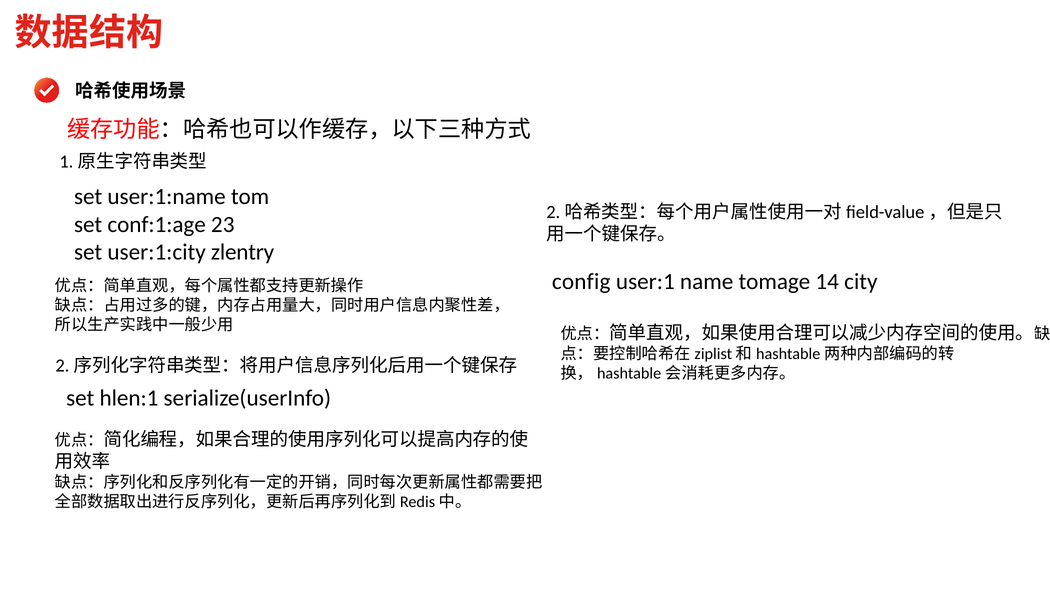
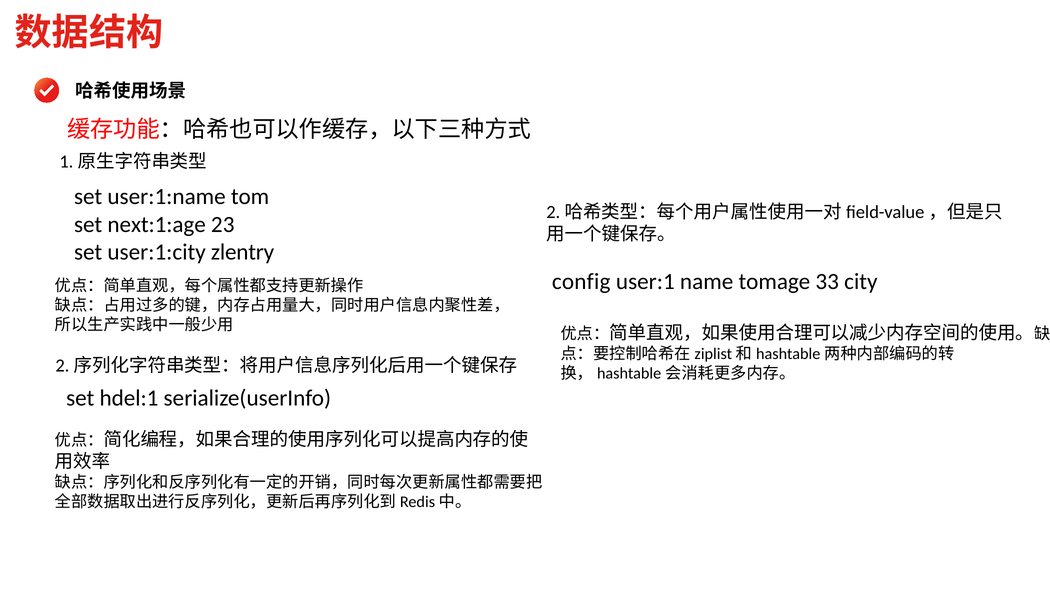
conf:1:age: conf:1:age -> next:1:age
14: 14 -> 33
hlen:1: hlen:1 -> hdel:1
